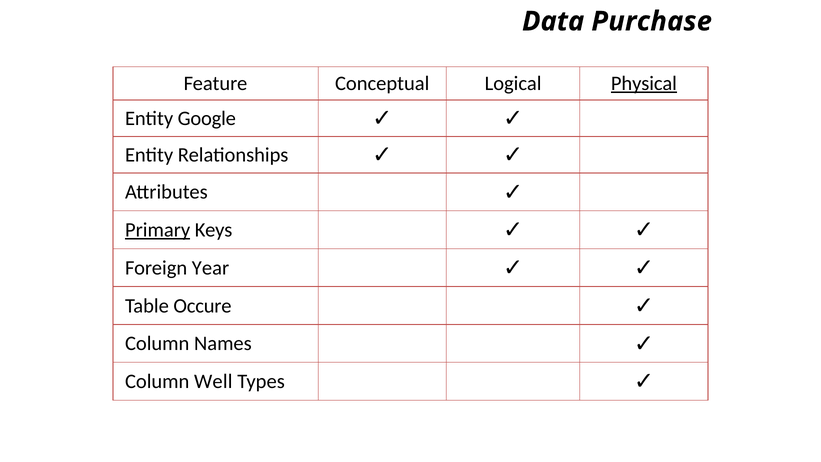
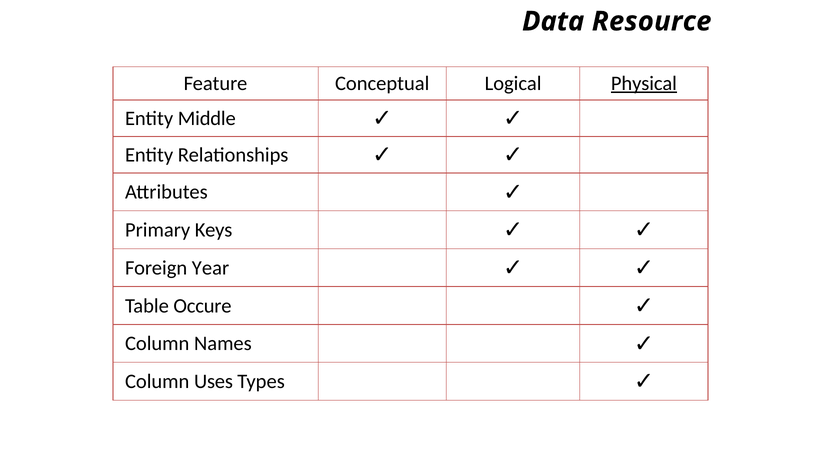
Purchase: Purchase -> Resource
Google: Google -> Middle
Primary underline: present -> none
Well: Well -> Uses
